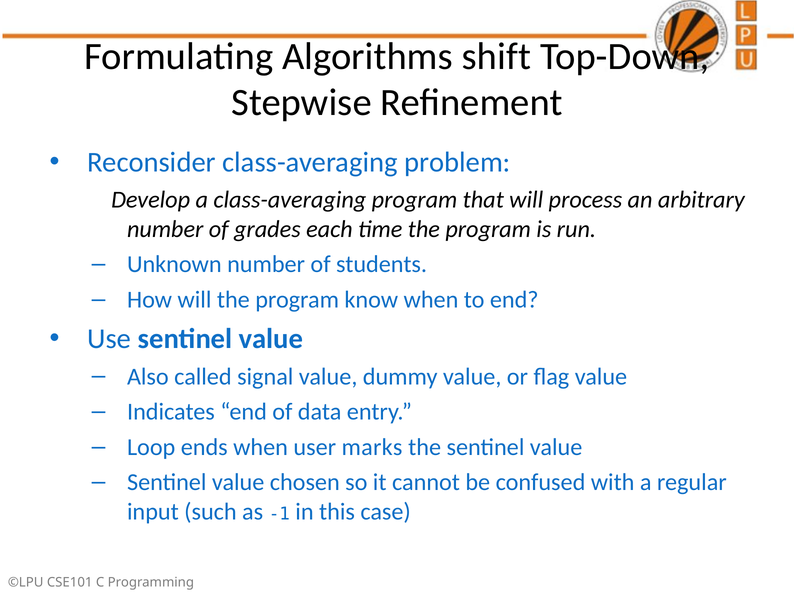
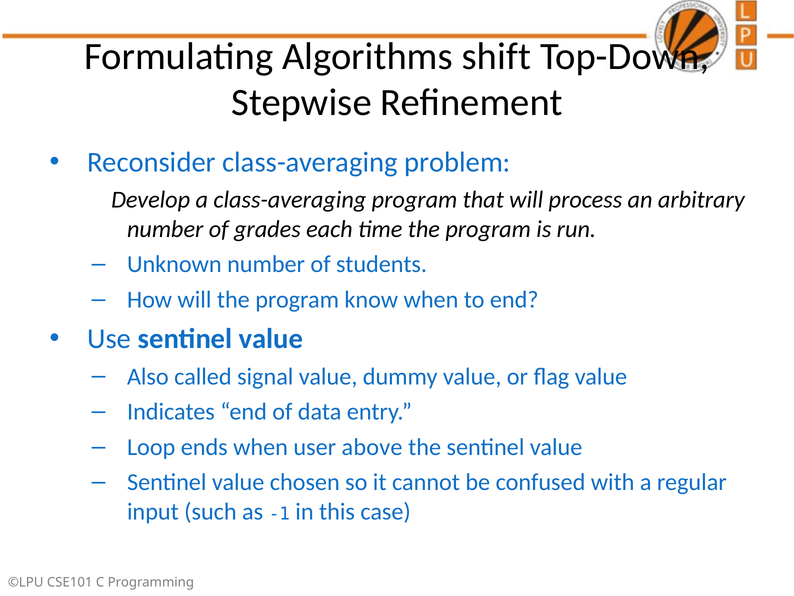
marks: marks -> above
